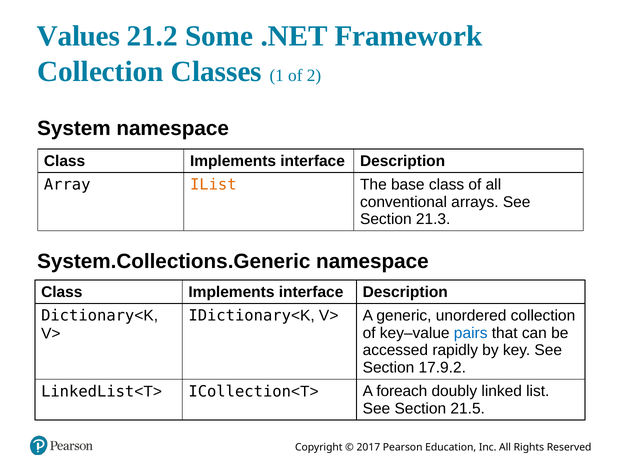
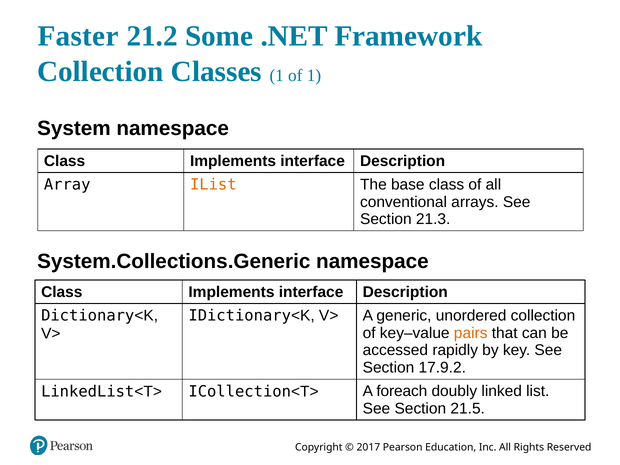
Values: Values -> Faster
of 2: 2 -> 1
pairs colour: blue -> orange
